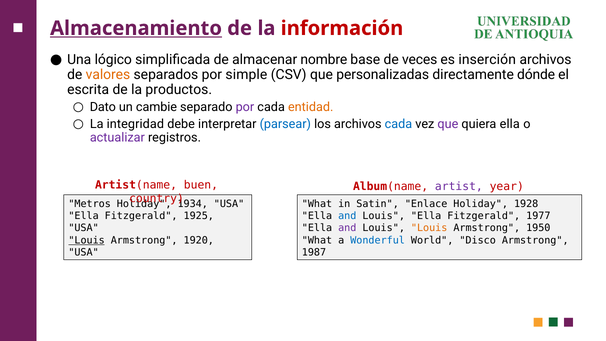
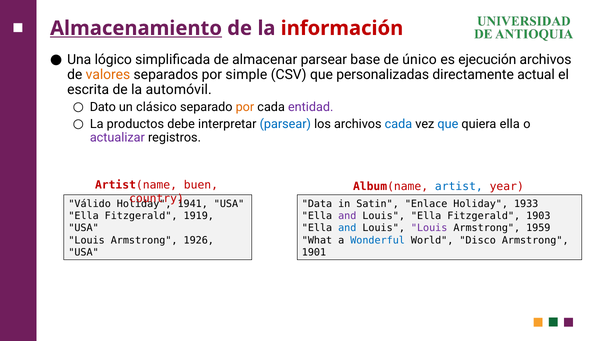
almacenar nombre: nombre -> parsear
veces: veces -> único
inserción: inserción -> ejecución
dónde: dónde -> actual
productos: productos -> automóvil
cambie: cambie -> clásico
por at (245, 107) colour: purple -> orange
entidad colour: orange -> purple
integridad: integridad -> productos
que at (448, 124) colour: purple -> blue
artist colour: purple -> blue
Metros: Metros -> Válido
1934: 1934 -> 1941
What at (317, 204): What -> Data
1928: 1928 -> 1933
1925: 1925 -> 1919
and at (347, 216) colour: blue -> purple
1977: 1977 -> 1903
and at (347, 228) colour: purple -> blue
Louis at (429, 228) colour: orange -> purple
1950: 1950 -> 1959
Louis at (87, 240) underline: present -> none
1920: 1920 -> 1926
1987: 1987 -> 1901
